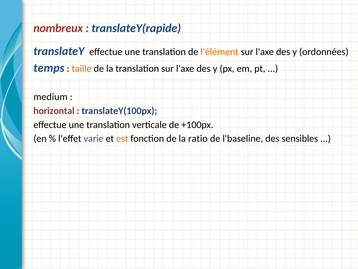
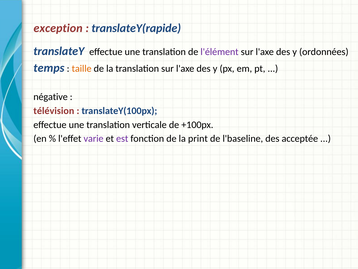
nombreux: nombreux -> exception
l'élément colour: orange -> purple
medium: medium -> négative
horizontal: horizontal -> télévision
est colour: orange -> purple
ratio: ratio -> print
sensibles: sensibles -> acceptée
